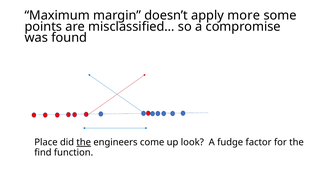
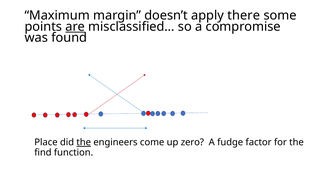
more: more -> there
are underline: none -> present
look: look -> zero
